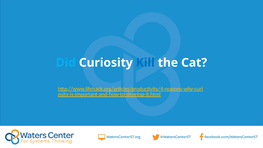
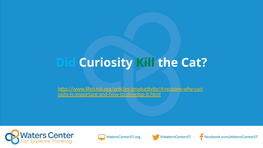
Kill colour: blue -> green
